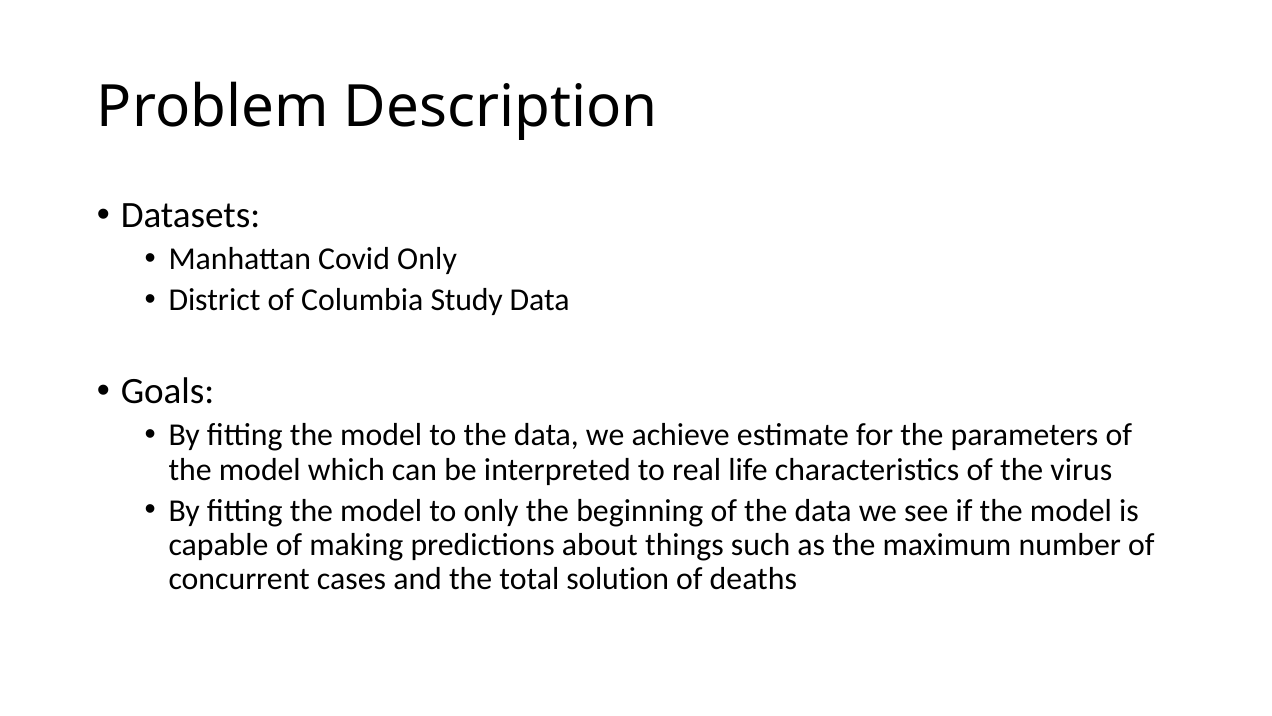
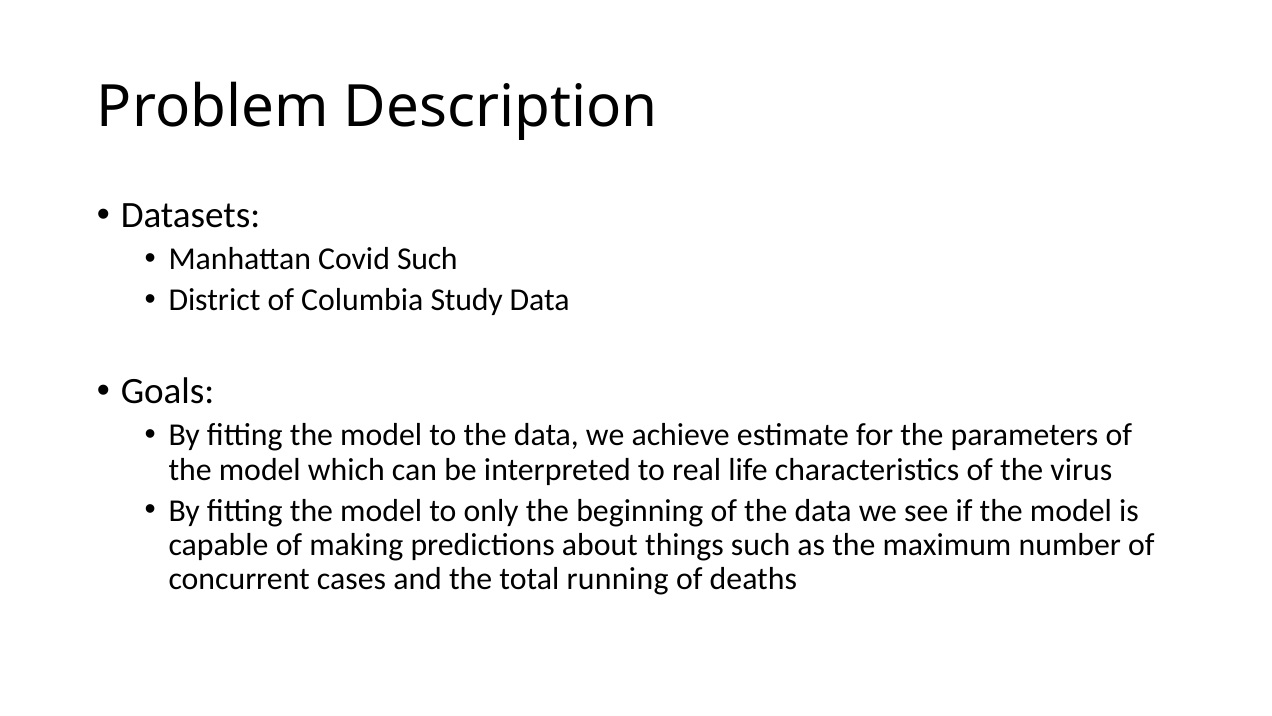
Covid Only: Only -> Such
solution: solution -> running
